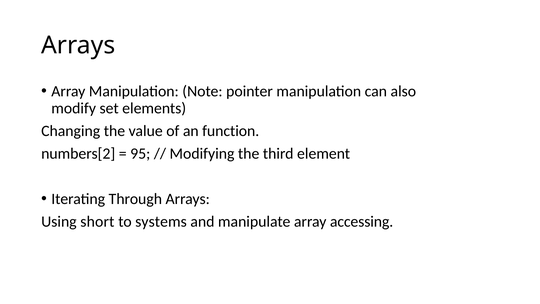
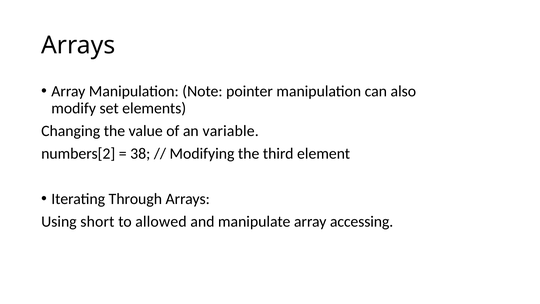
function: function -> variable
95: 95 -> 38
systems: systems -> allowed
